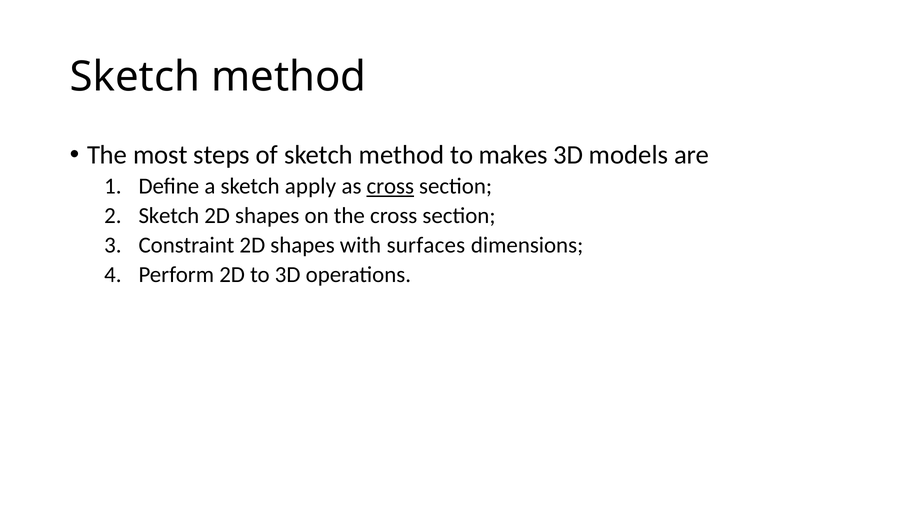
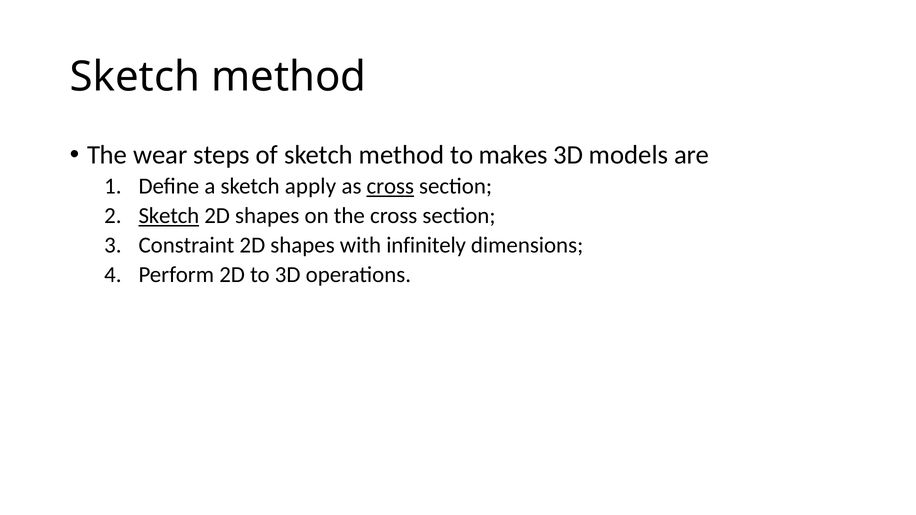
most: most -> wear
Sketch at (169, 216) underline: none -> present
surfaces: surfaces -> infinitely
